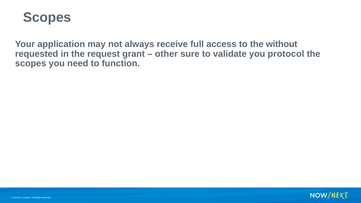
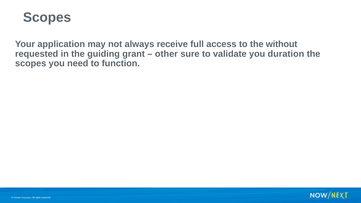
request: request -> guiding
protocol: protocol -> duration
